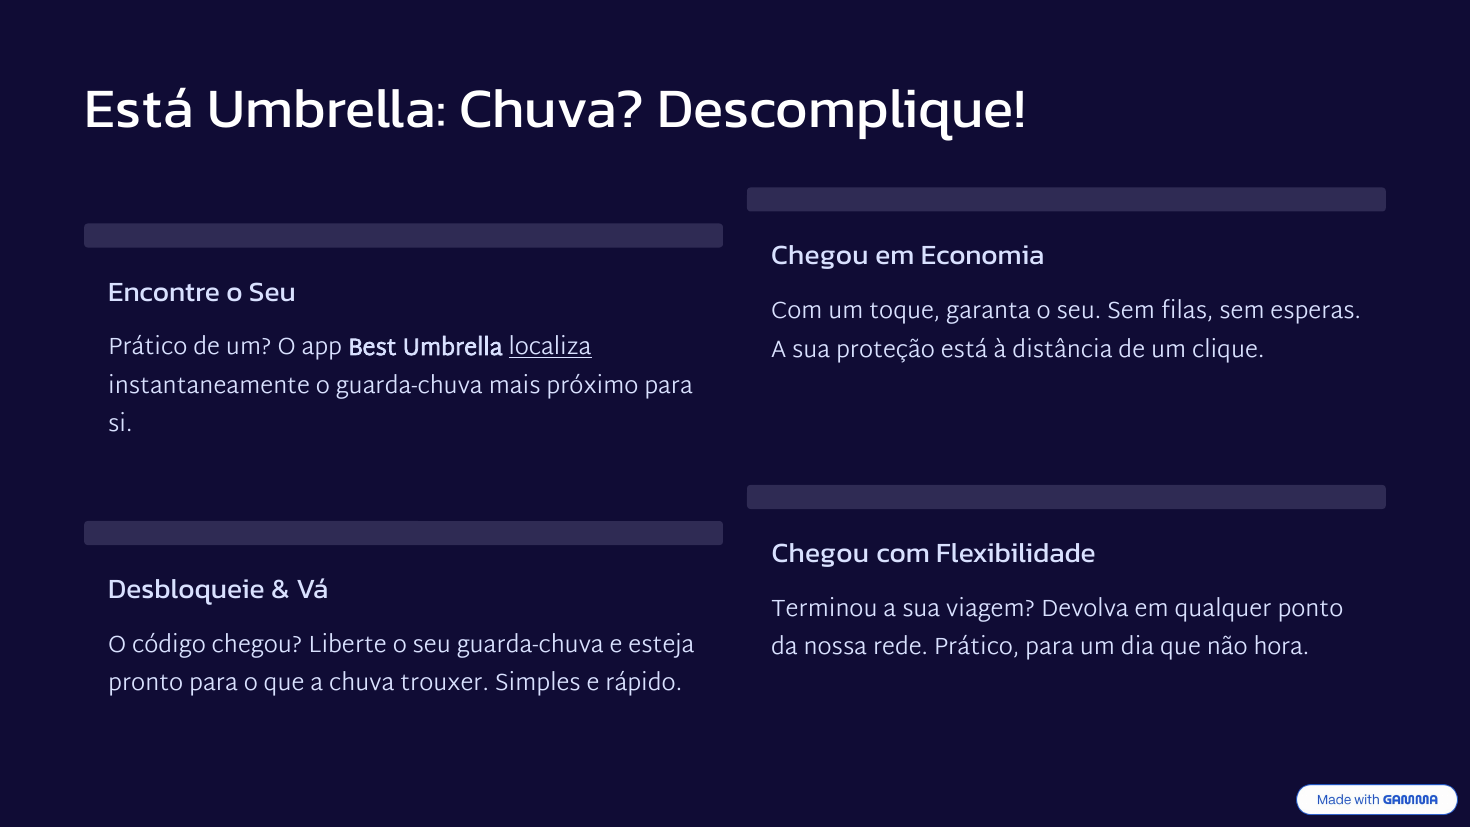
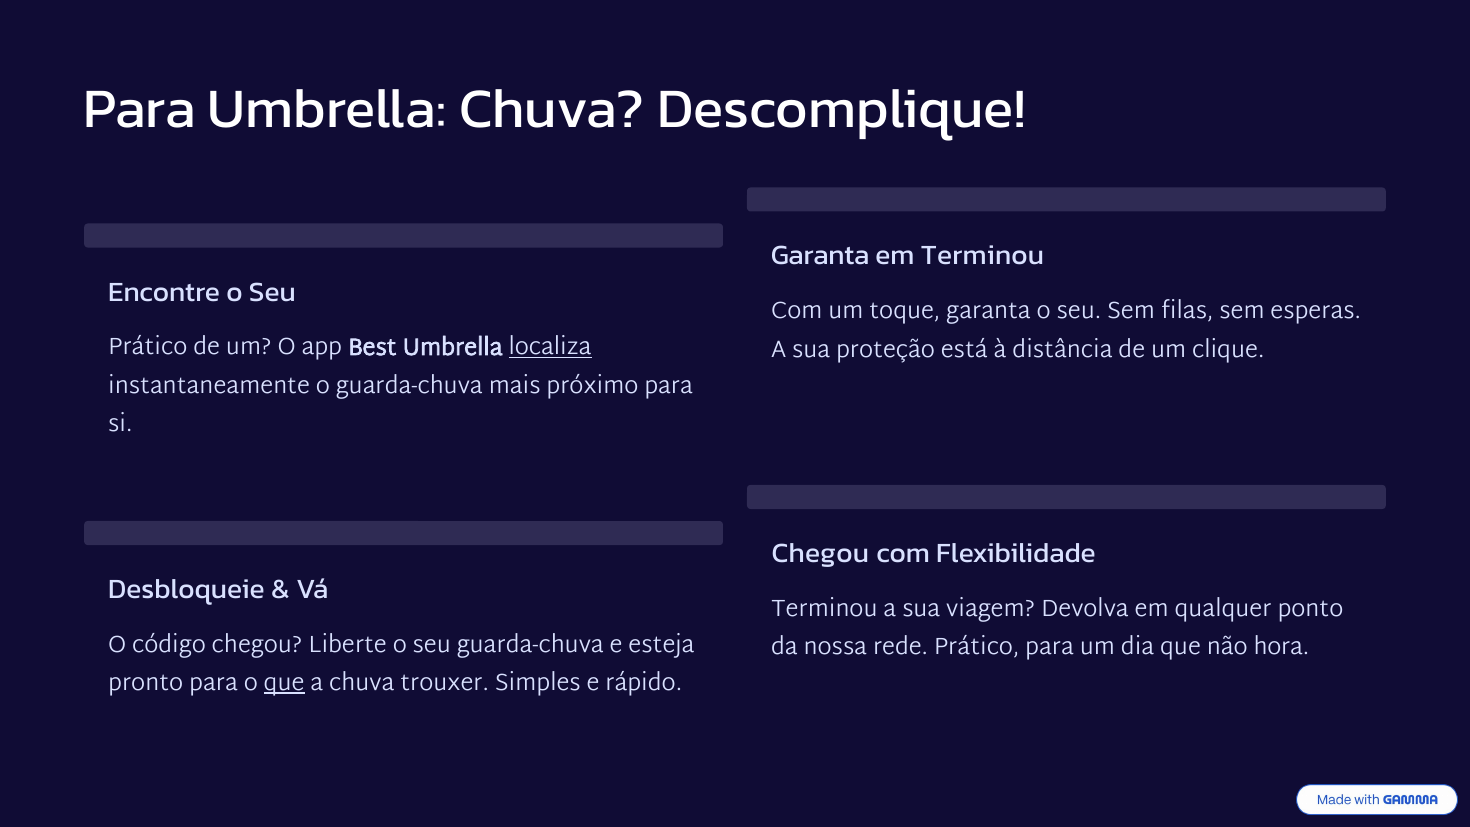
Está at (139, 109): Está -> Para
Chegou at (820, 256): Chegou -> Garanta
em Economia: Economia -> Terminou
que at (284, 683) underline: none -> present
